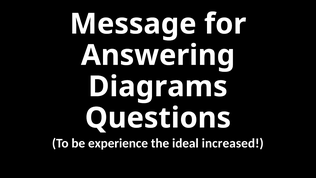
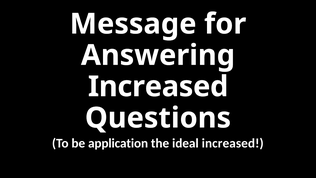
Diagrams at (158, 87): Diagrams -> Increased
experience: experience -> application
